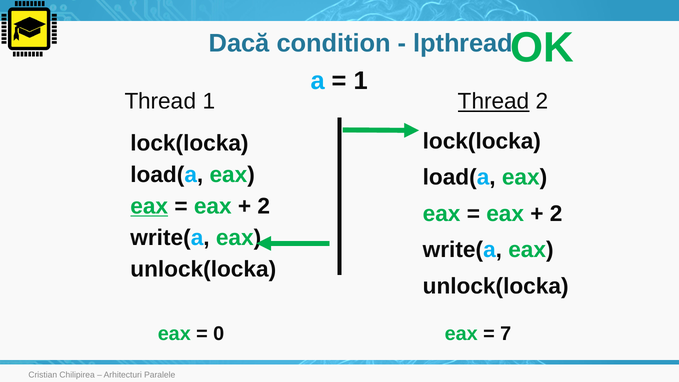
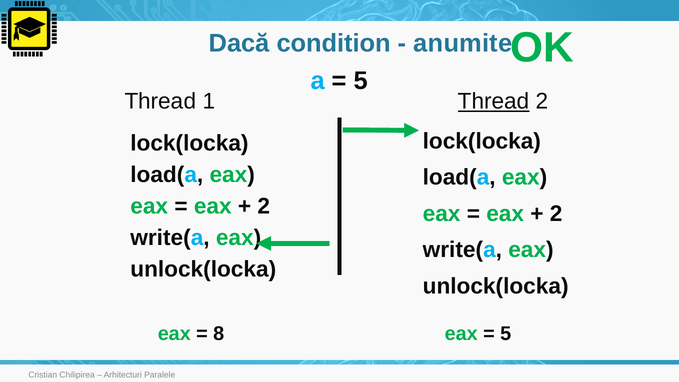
lpthread: lpthread -> anumite
1 at (361, 81): 1 -> 5
eax at (149, 206) underline: present -> none
0: 0 -> 8
7 at (506, 334): 7 -> 5
